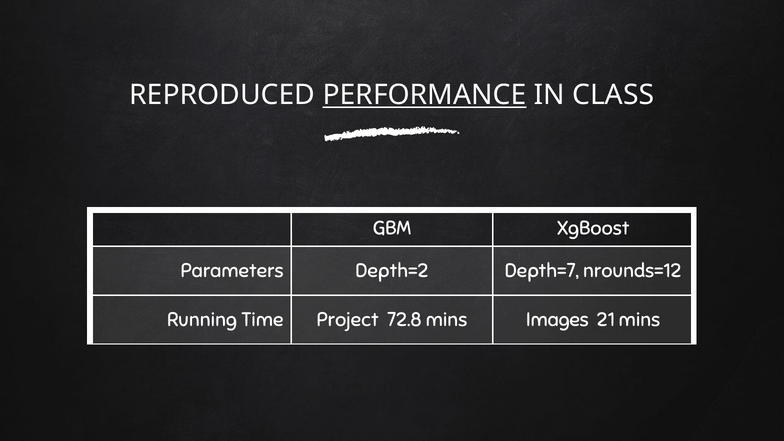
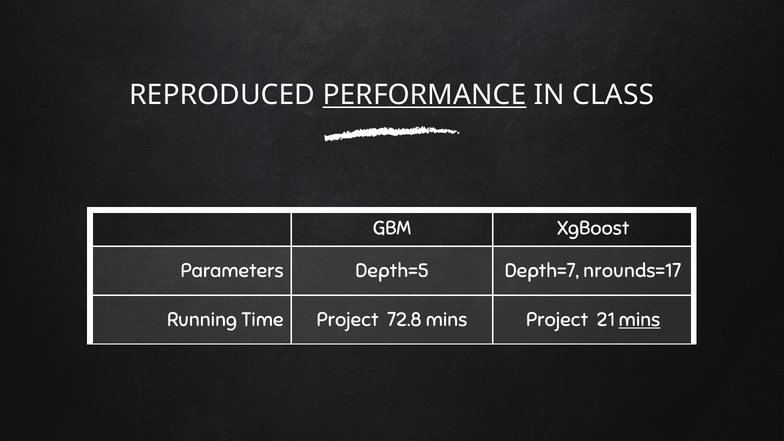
Depth=2: Depth=2 -> Depth=5
nrounds=12: nrounds=12 -> nrounds=17
mins Images: Images -> Project
mins at (639, 320) underline: none -> present
